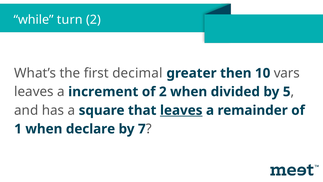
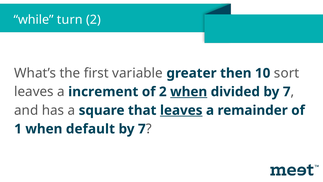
decimal: decimal -> variable
vars: vars -> sort
when at (189, 92) underline: none -> present
divided by 5: 5 -> 7
declare: declare -> default
